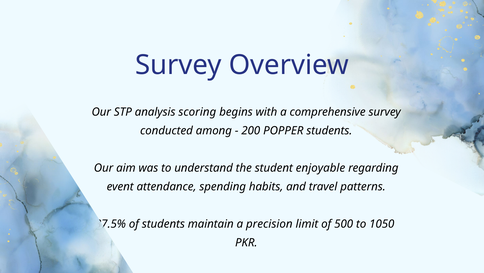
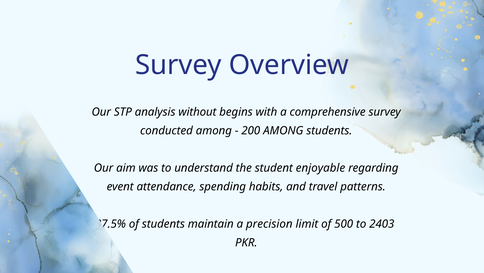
scoring: scoring -> without
200 POPPER: POPPER -> AMONG
1050: 1050 -> 2403
